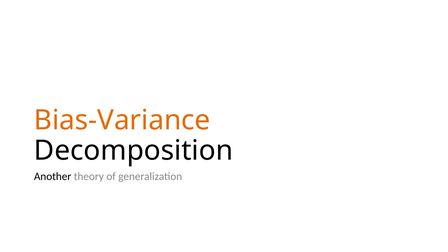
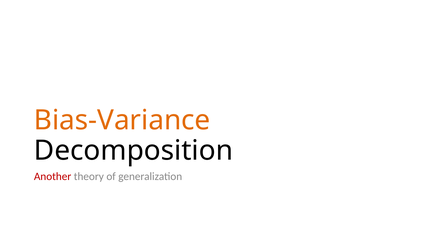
Another colour: black -> red
